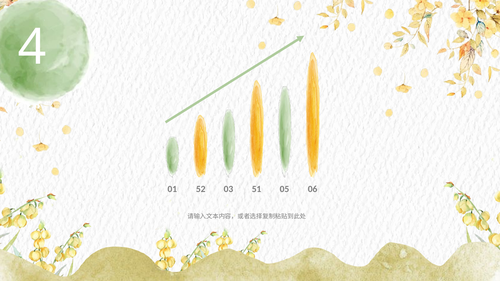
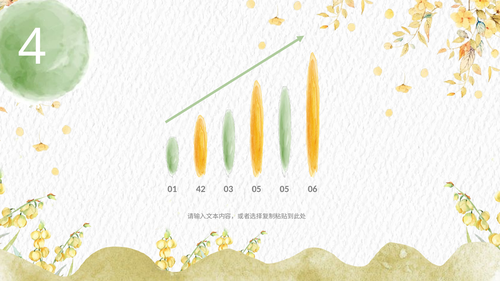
52: 52 -> 42
03 51: 51 -> 05
